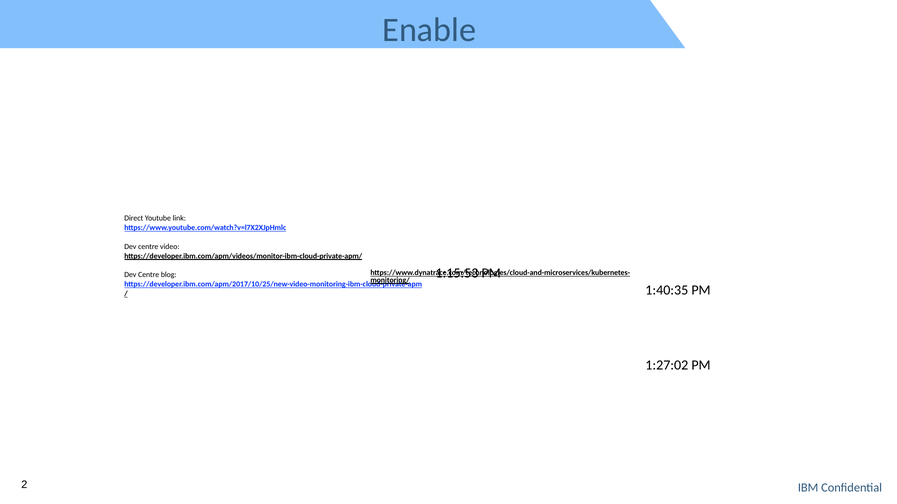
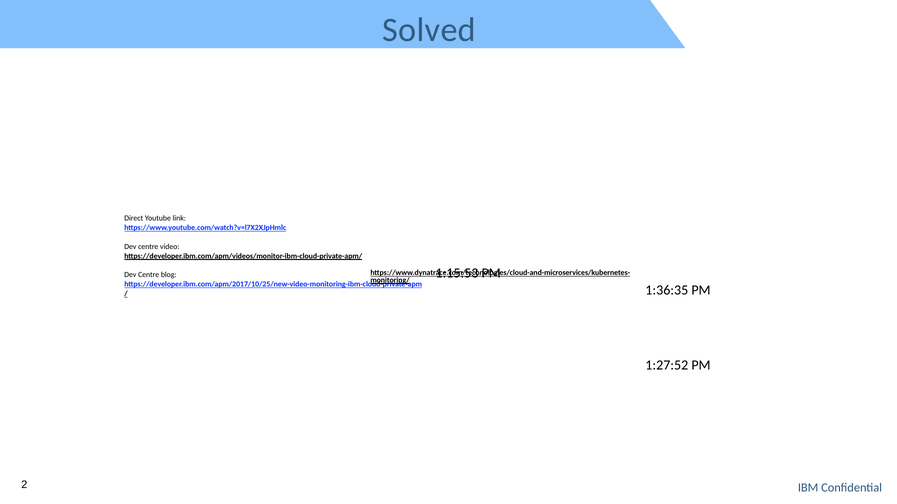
Enable: Enable -> Solved
1:40:35: 1:40:35 -> 1:36:35
1:27:02: 1:27:02 -> 1:27:52
